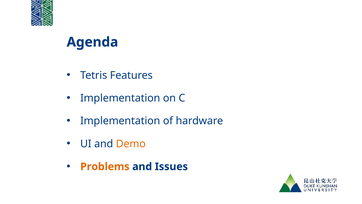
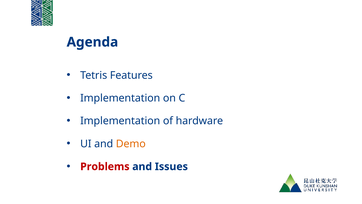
Problems colour: orange -> red
